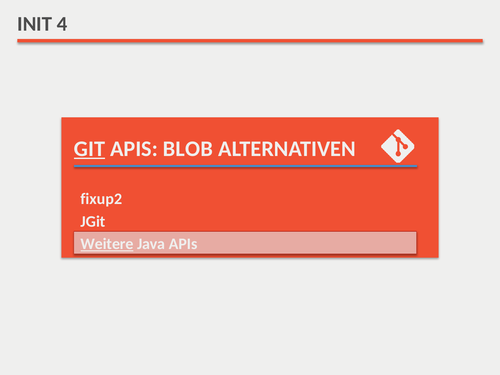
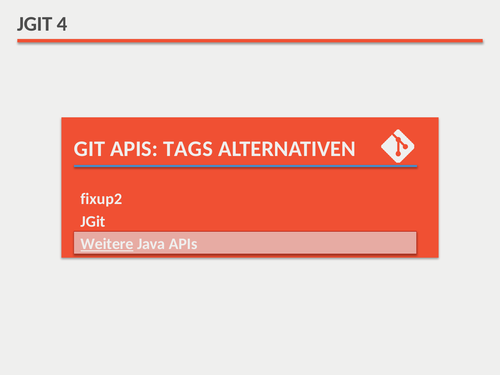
INIT at (35, 24): INIT -> JGIT
GIT underline: present -> none
BLOB: BLOB -> TAGS
